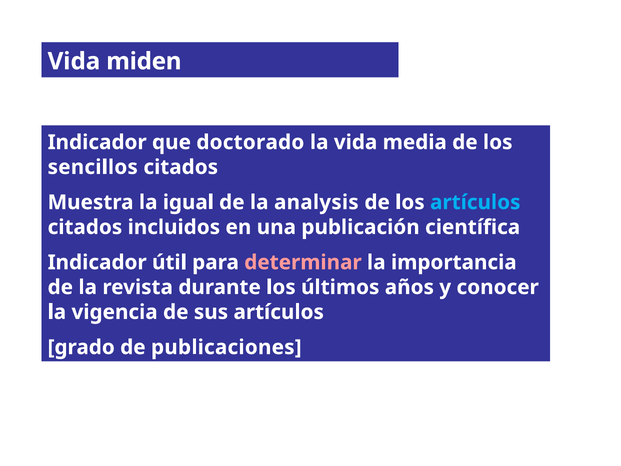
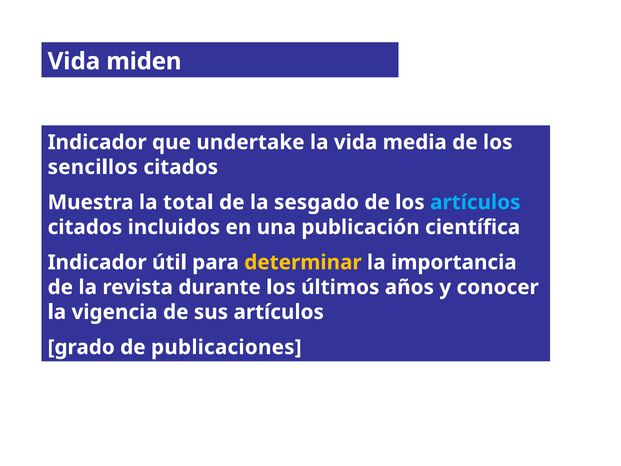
doctorado: doctorado -> undertake
igual: igual -> total
analysis: analysis -> sesgado
determinar colour: pink -> yellow
